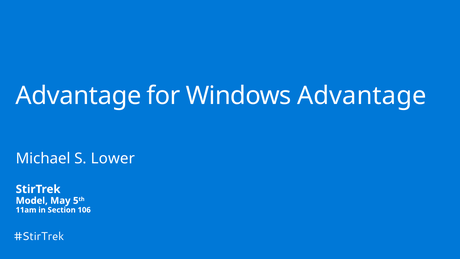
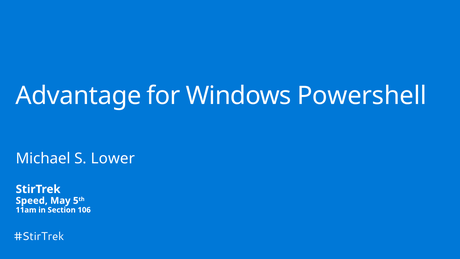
Windows Advantage: Advantage -> Powershell
Model: Model -> Speed
